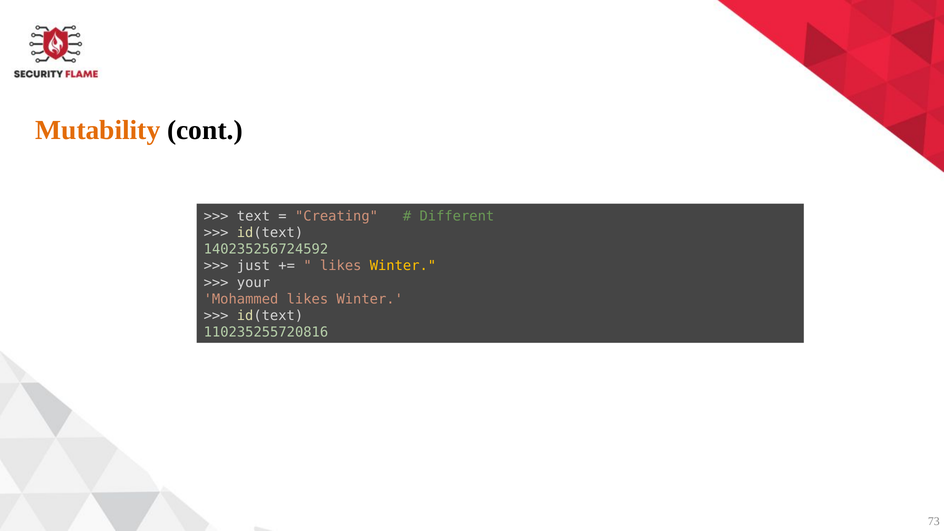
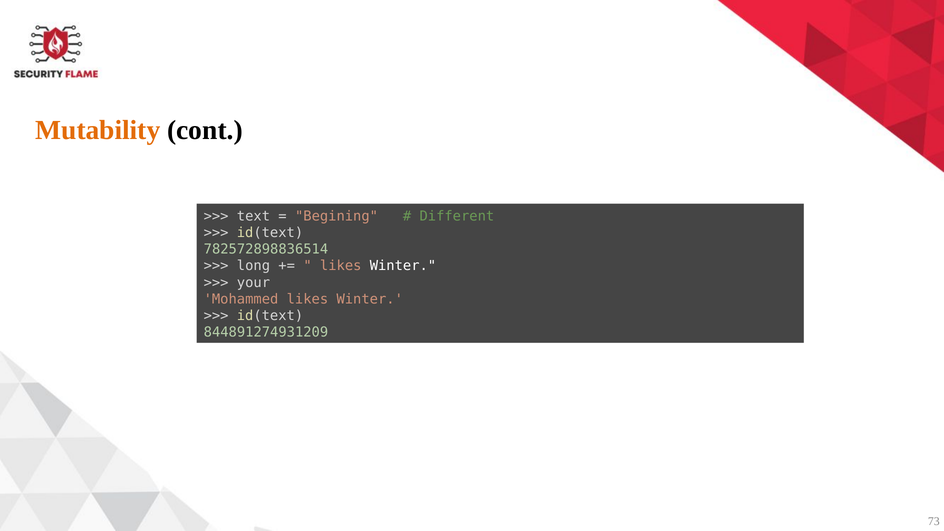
Creating: Creating -> Begining
140235256724592: 140235256724592 -> 782572898836514
just: just -> long
Winter at (403, 266) colour: yellow -> white
110235255720816: 110235255720816 -> 844891274931209
